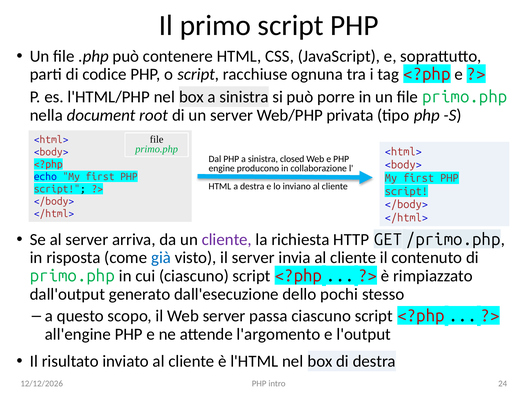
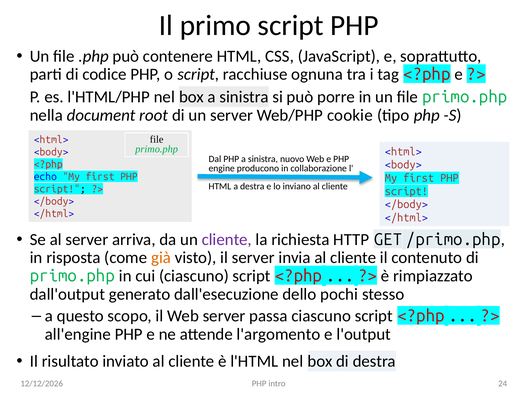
privata: privata -> cookie
closed: closed -> nuovo
già colour: blue -> orange
